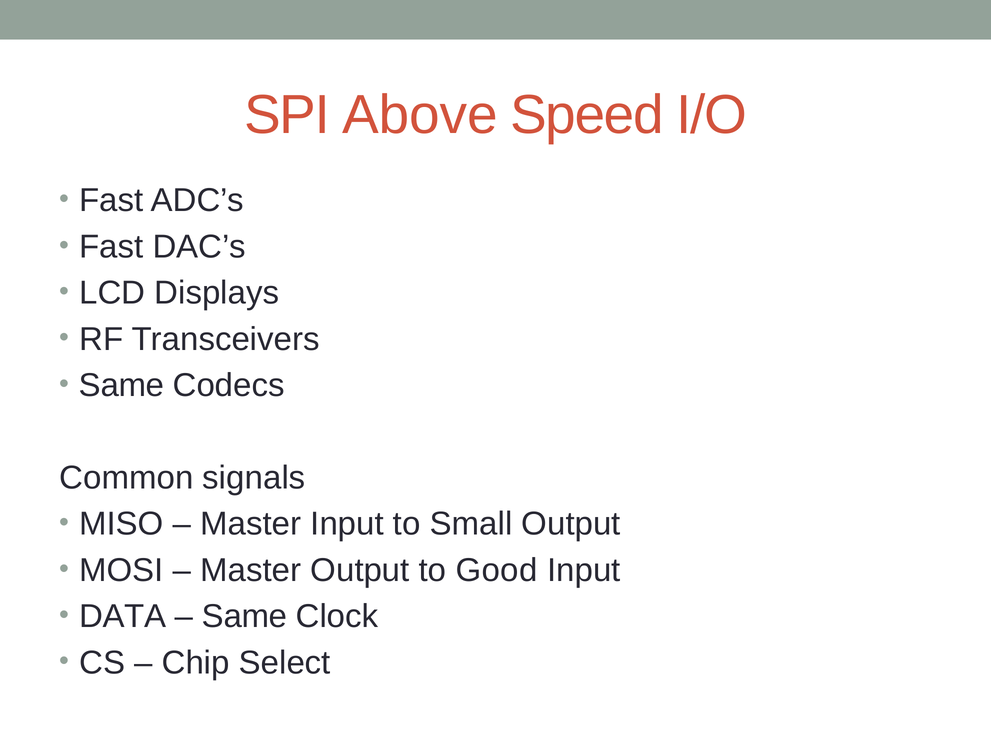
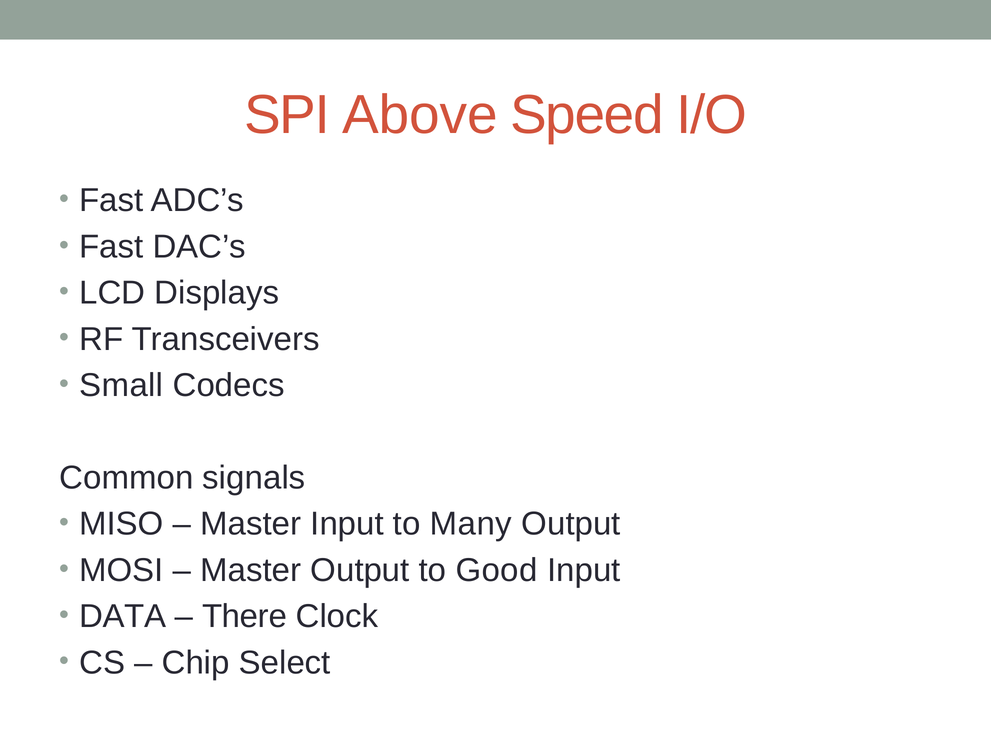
Same at (122, 385): Same -> Small
Small: Small -> Many
Same at (245, 617): Same -> There
